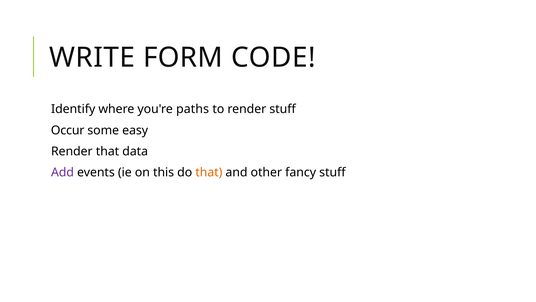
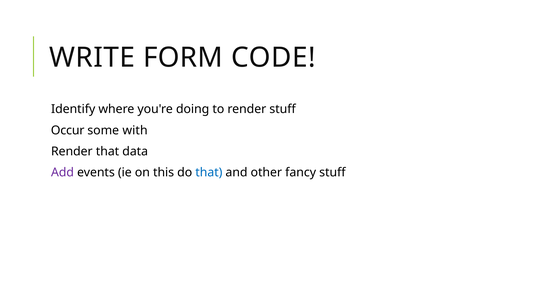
paths: paths -> doing
easy: easy -> with
that at (209, 172) colour: orange -> blue
